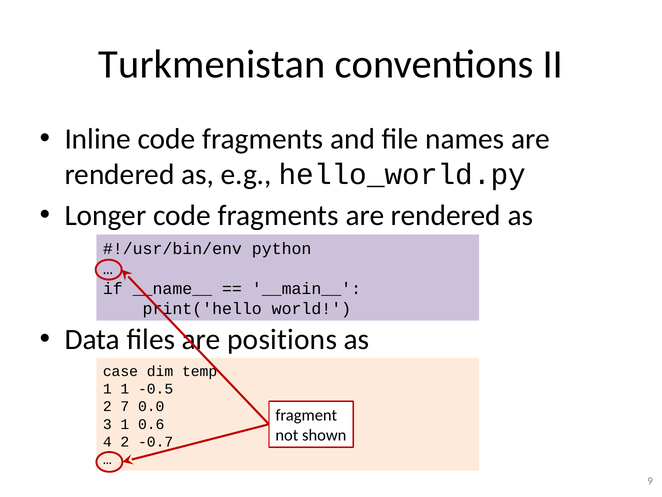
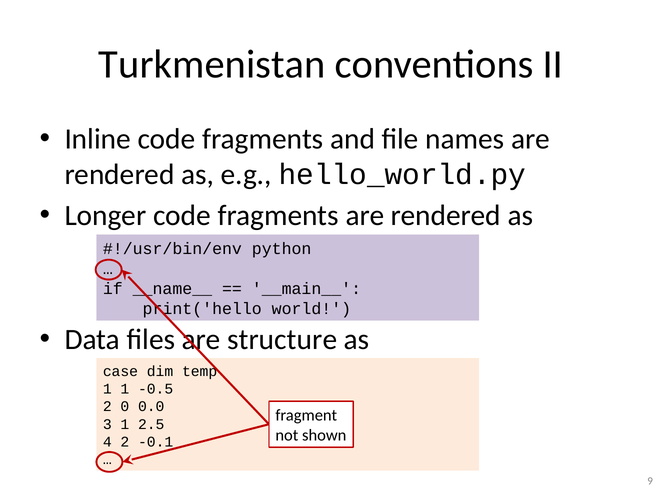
positions: positions -> structure
7: 7 -> 0
0.6: 0.6 -> 2.5
-0.7: -0.7 -> -0.1
